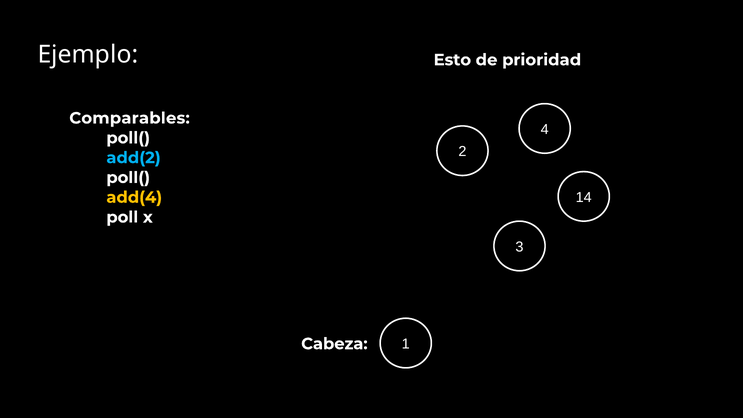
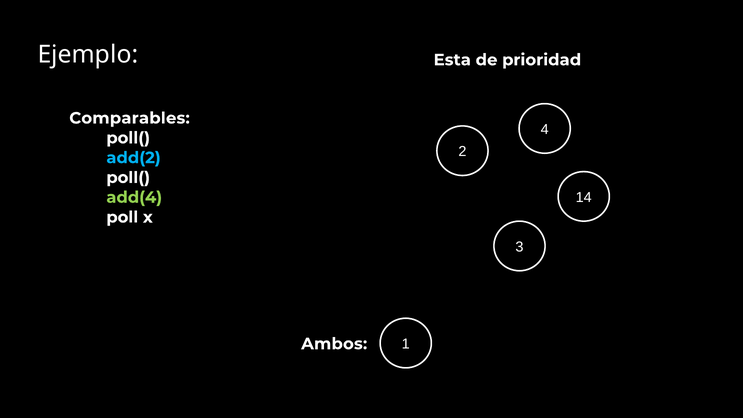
Esto: Esto -> Esta
add(4 colour: yellow -> light green
Cabeza: Cabeza -> Ambos
